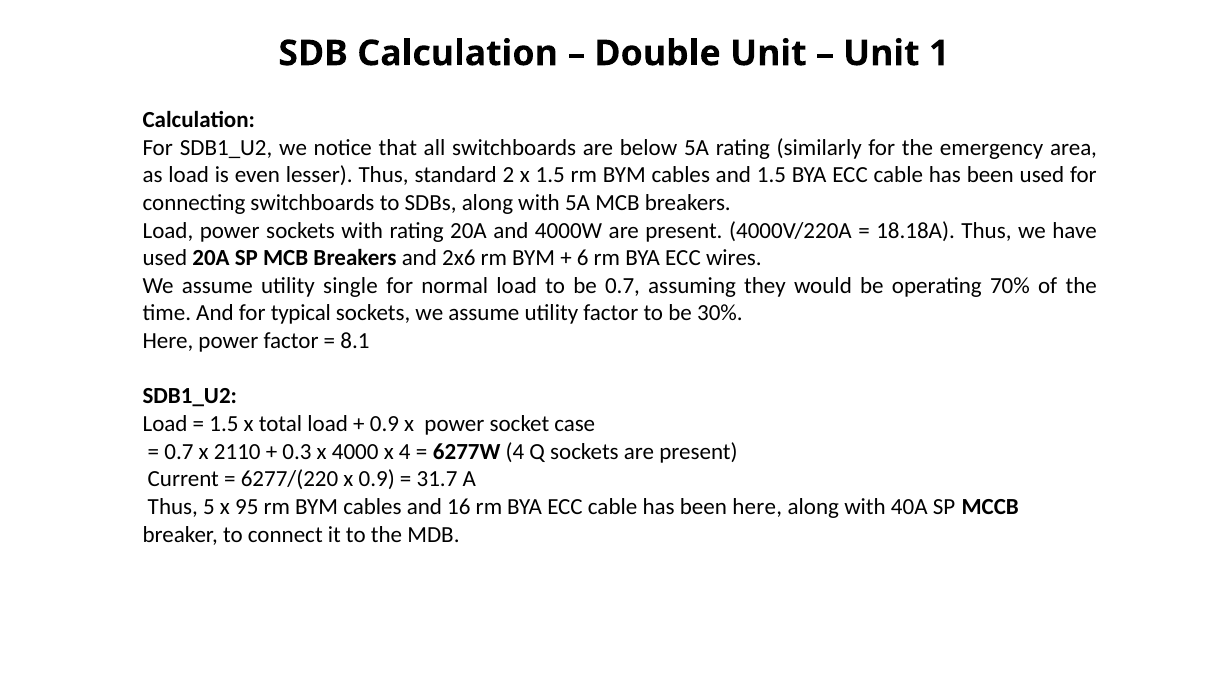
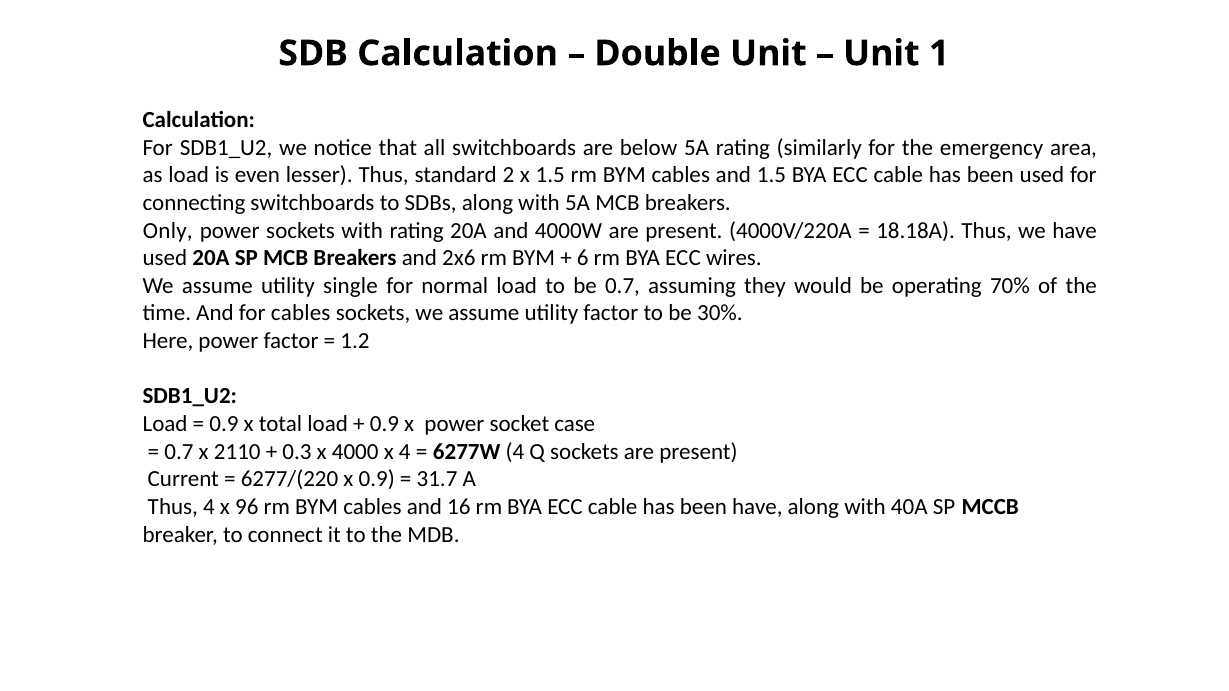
Load at (168, 231): Load -> Only
for typical: typical -> cables
8.1: 8.1 -> 1.2
1.5 at (224, 424): 1.5 -> 0.9
Thus 5: 5 -> 4
95: 95 -> 96
been here: here -> have
